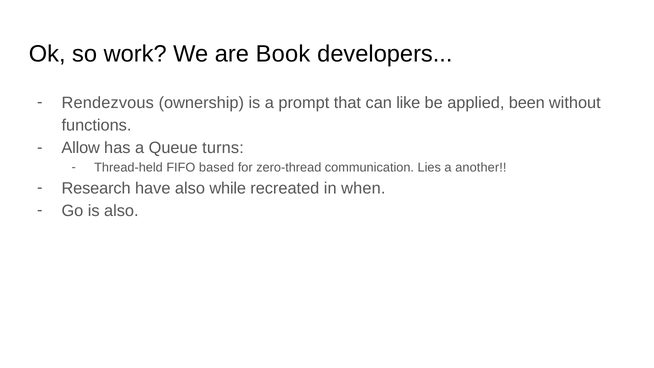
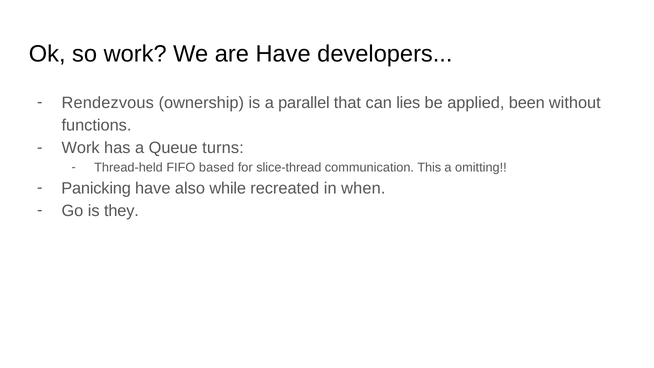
are Book: Book -> Have
prompt: prompt -> parallel
like: like -> lies
Allow at (81, 148): Allow -> Work
zero-thread: zero-thread -> slice-thread
Lies: Lies -> This
another: another -> omitting
Research: Research -> Panicking
is also: also -> they
